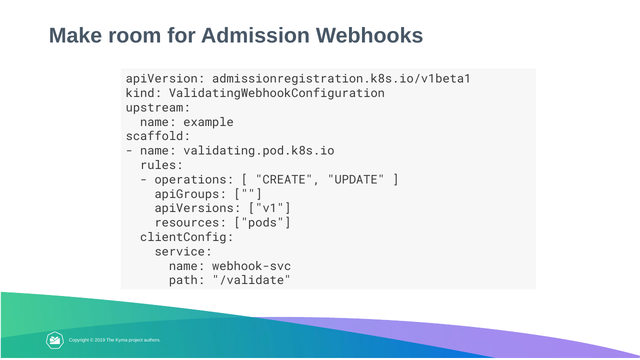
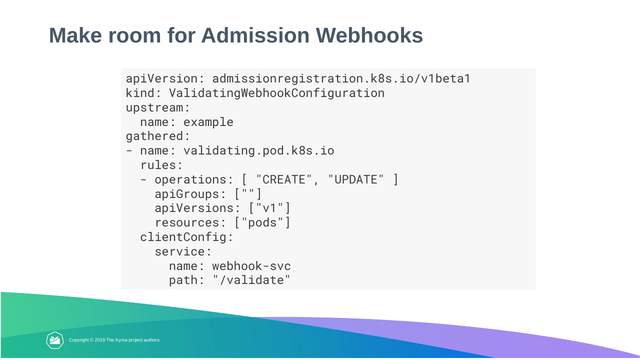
scaffold: scaffold -> gathered
